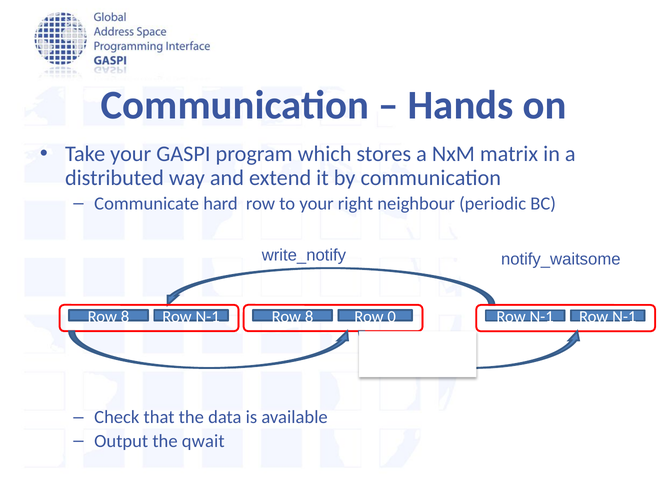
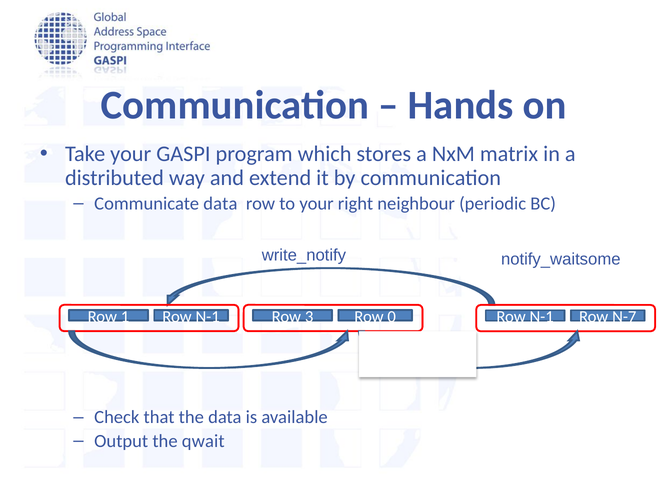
Communicate hard: hard -> data
8 at (125, 317): 8 -> 1
N-1 Row 8: 8 -> 3
N-1 Row N-1: N-1 -> N-7
